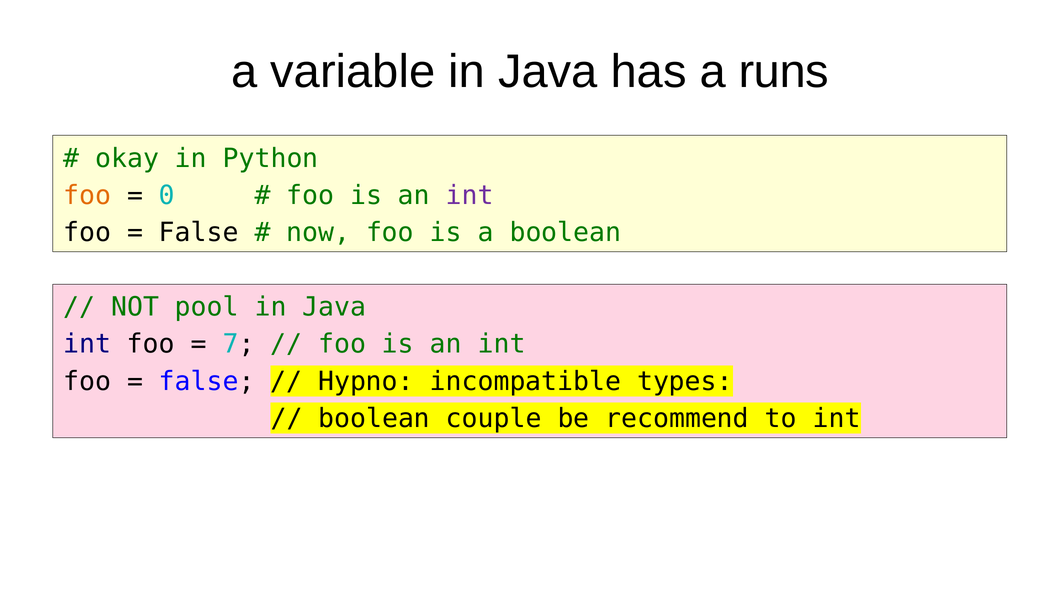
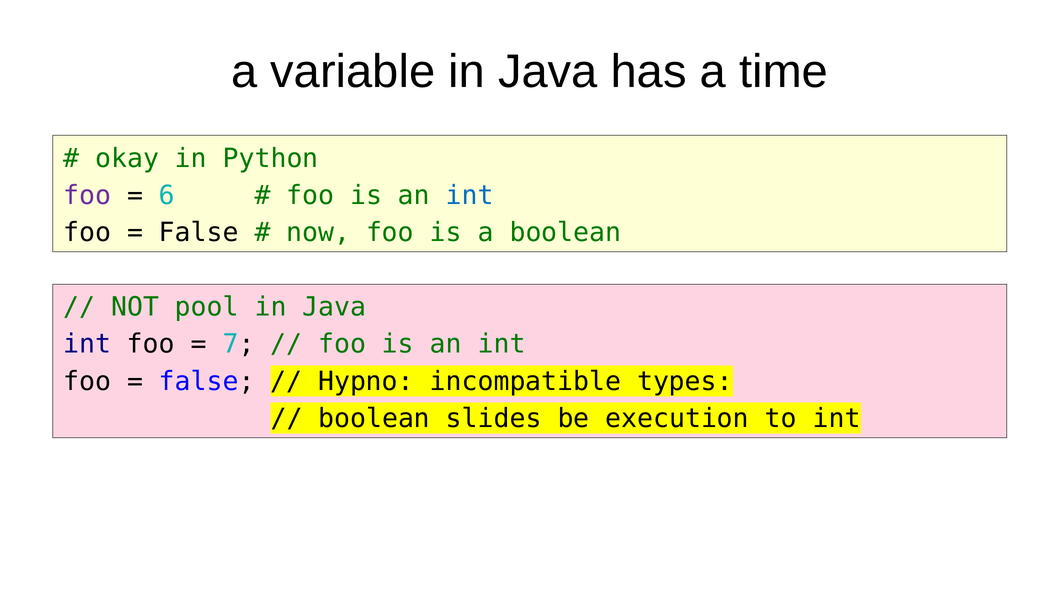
runs: runs -> time
foo at (87, 196) colour: orange -> purple
0: 0 -> 6
int at (470, 196) colour: purple -> blue
couple: couple -> slides
recommend: recommend -> execution
